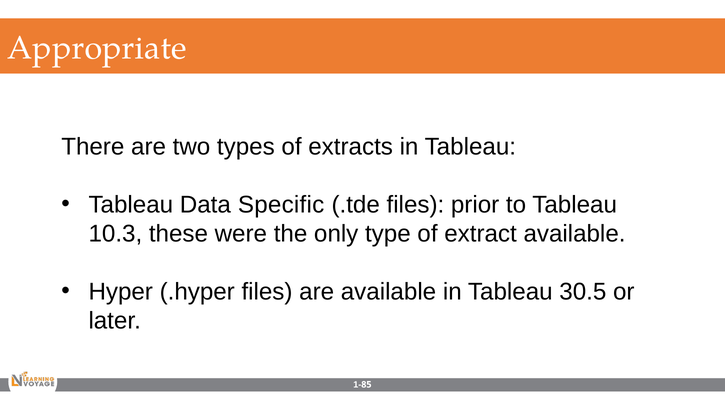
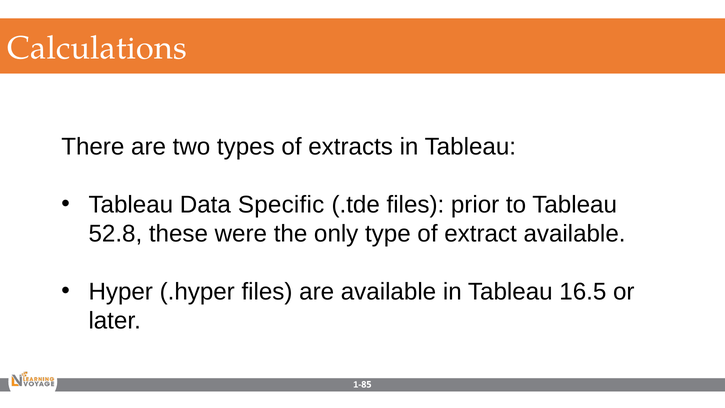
Appropriate: Appropriate -> Calculations
10.3: 10.3 -> 52.8
30.5: 30.5 -> 16.5
